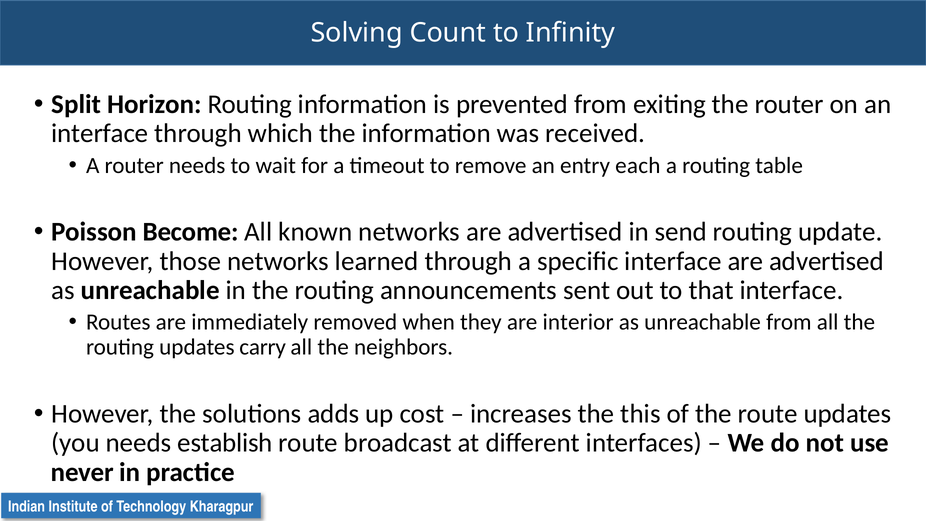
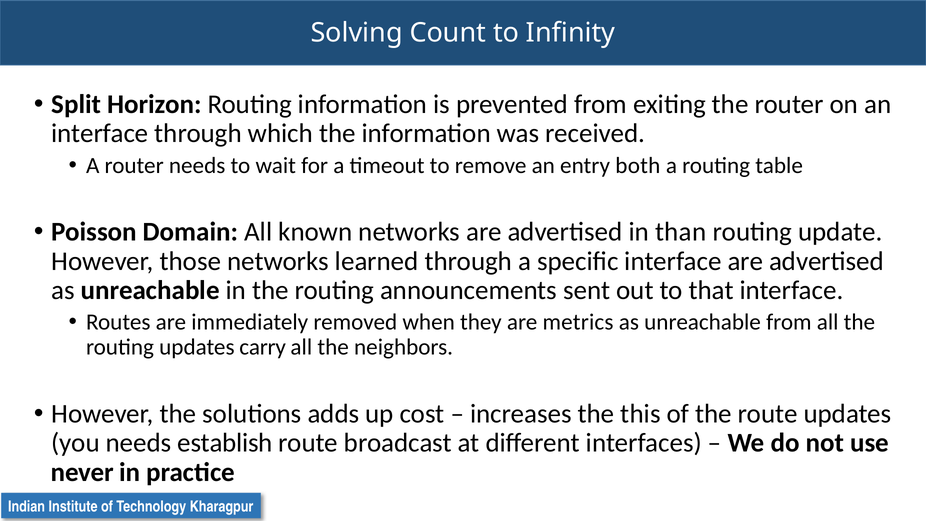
each: each -> both
Become: Become -> Domain
send: send -> than
interior: interior -> metrics
